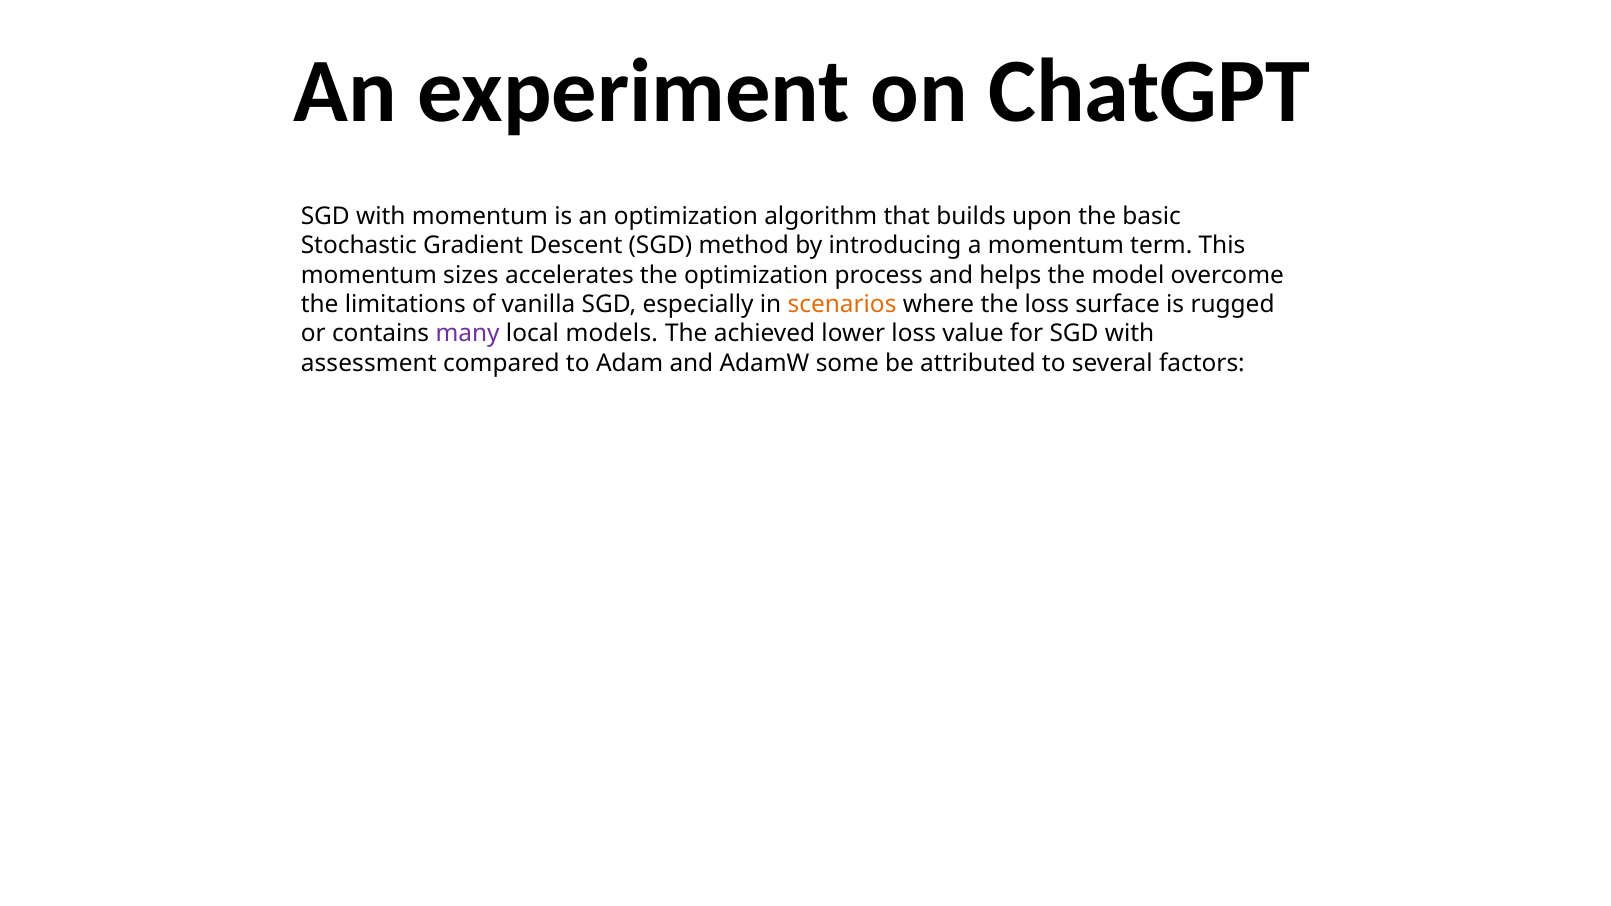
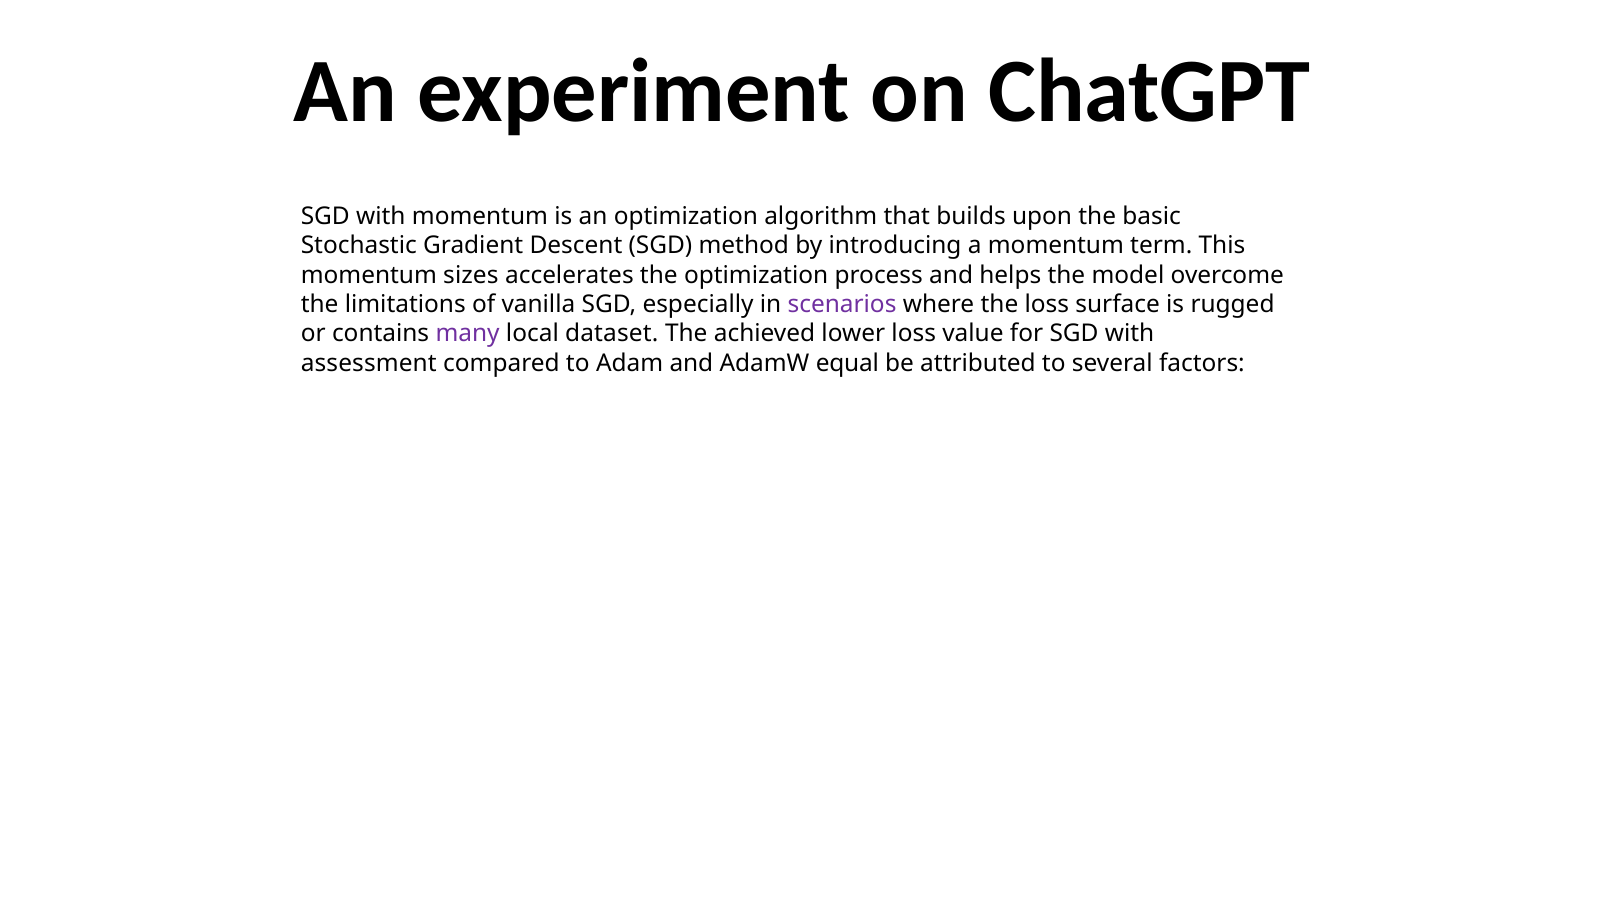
scenarios colour: orange -> purple
models: models -> dataset
some: some -> equal
